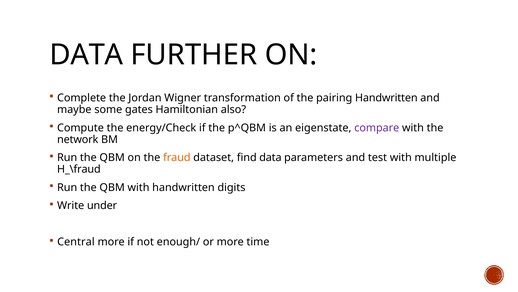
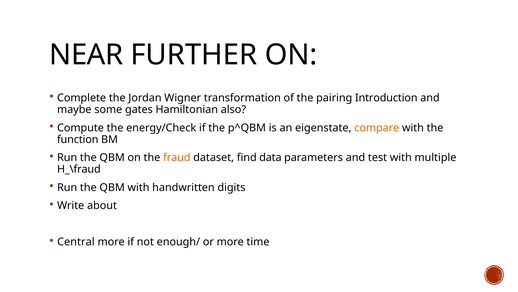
DATA at (86, 55): DATA -> NEAR
pairing Handwritten: Handwritten -> Introduction
compare colour: purple -> orange
network: network -> function
under: under -> about
